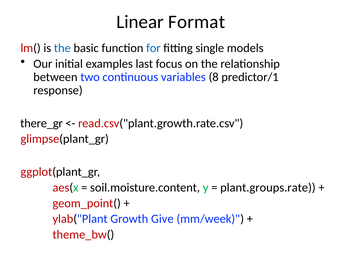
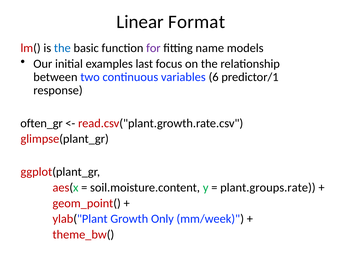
for colour: blue -> purple
single: single -> name
8: 8 -> 6
there_gr: there_gr -> often_gr
Give: Give -> Only
